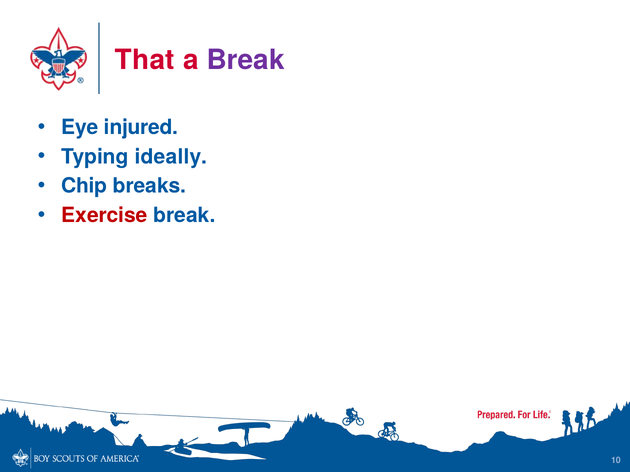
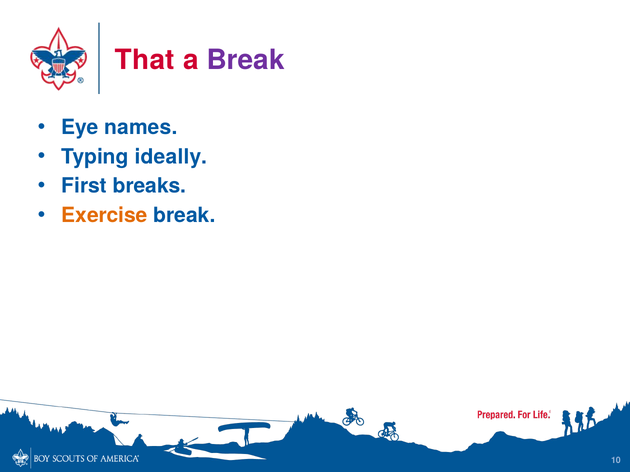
injured: injured -> names
Chip: Chip -> First
Exercise colour: red -> orange
